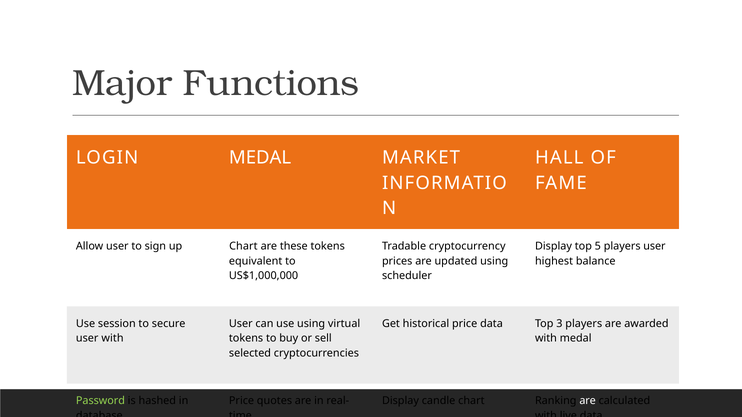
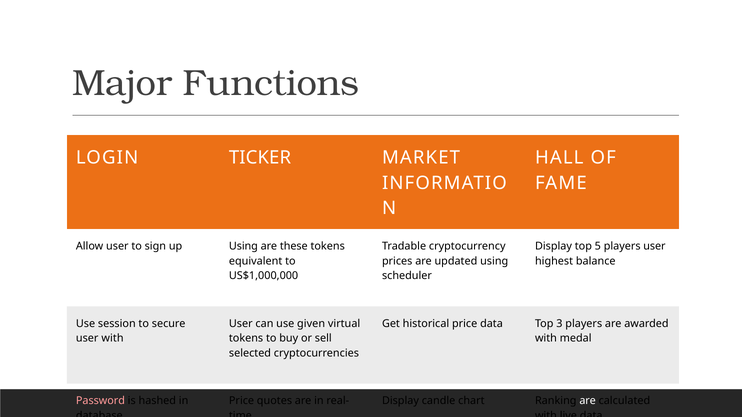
LOGIN MEDAL: MEDAL -> TICKER
up Chart: Chart -> Using
use using: using -> given
Password colour: light green -> pink
